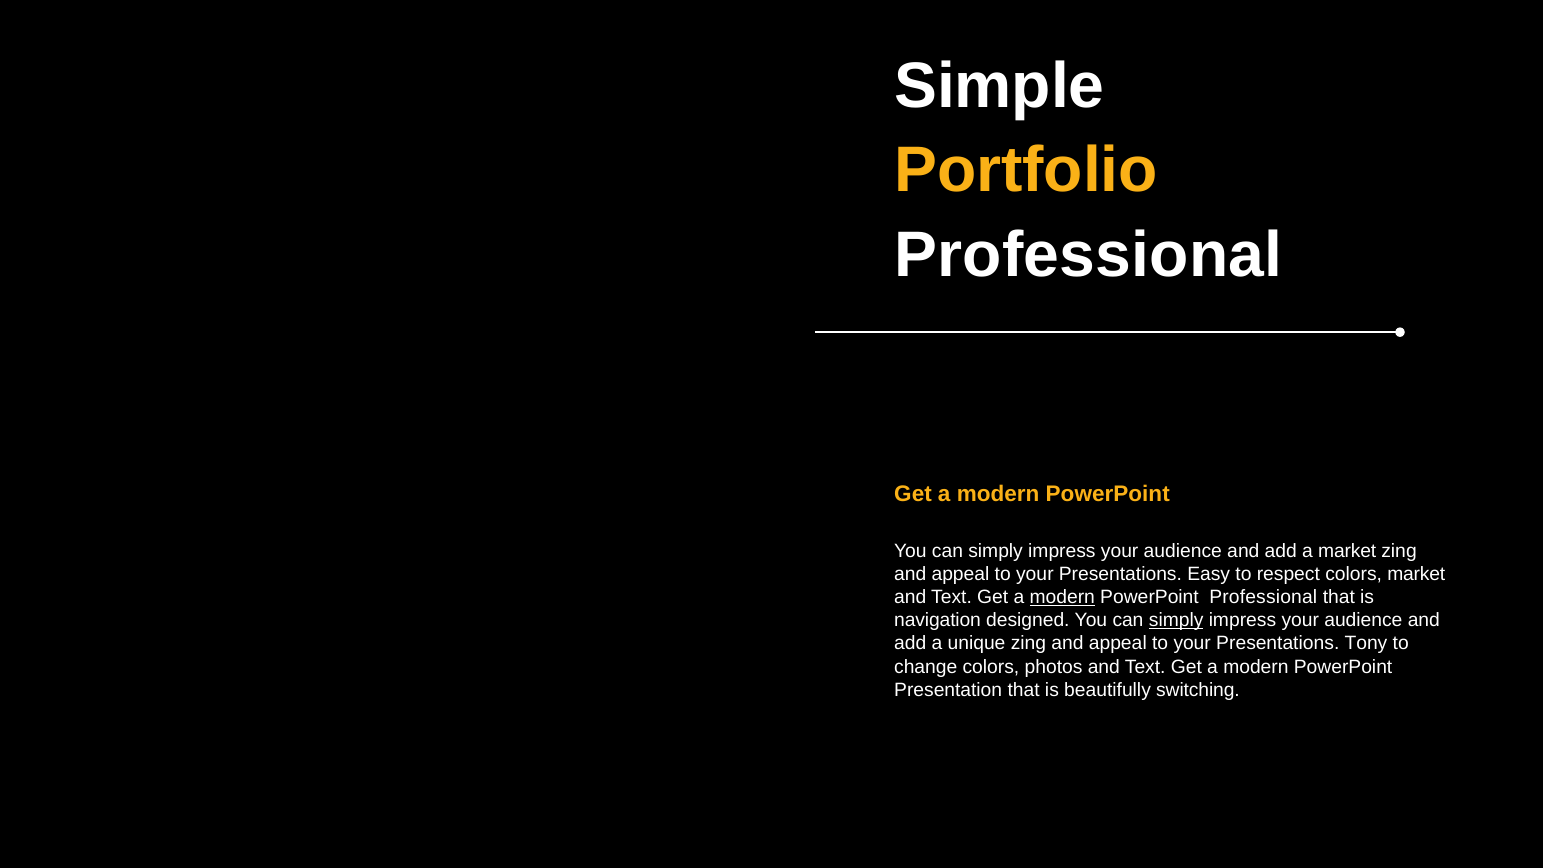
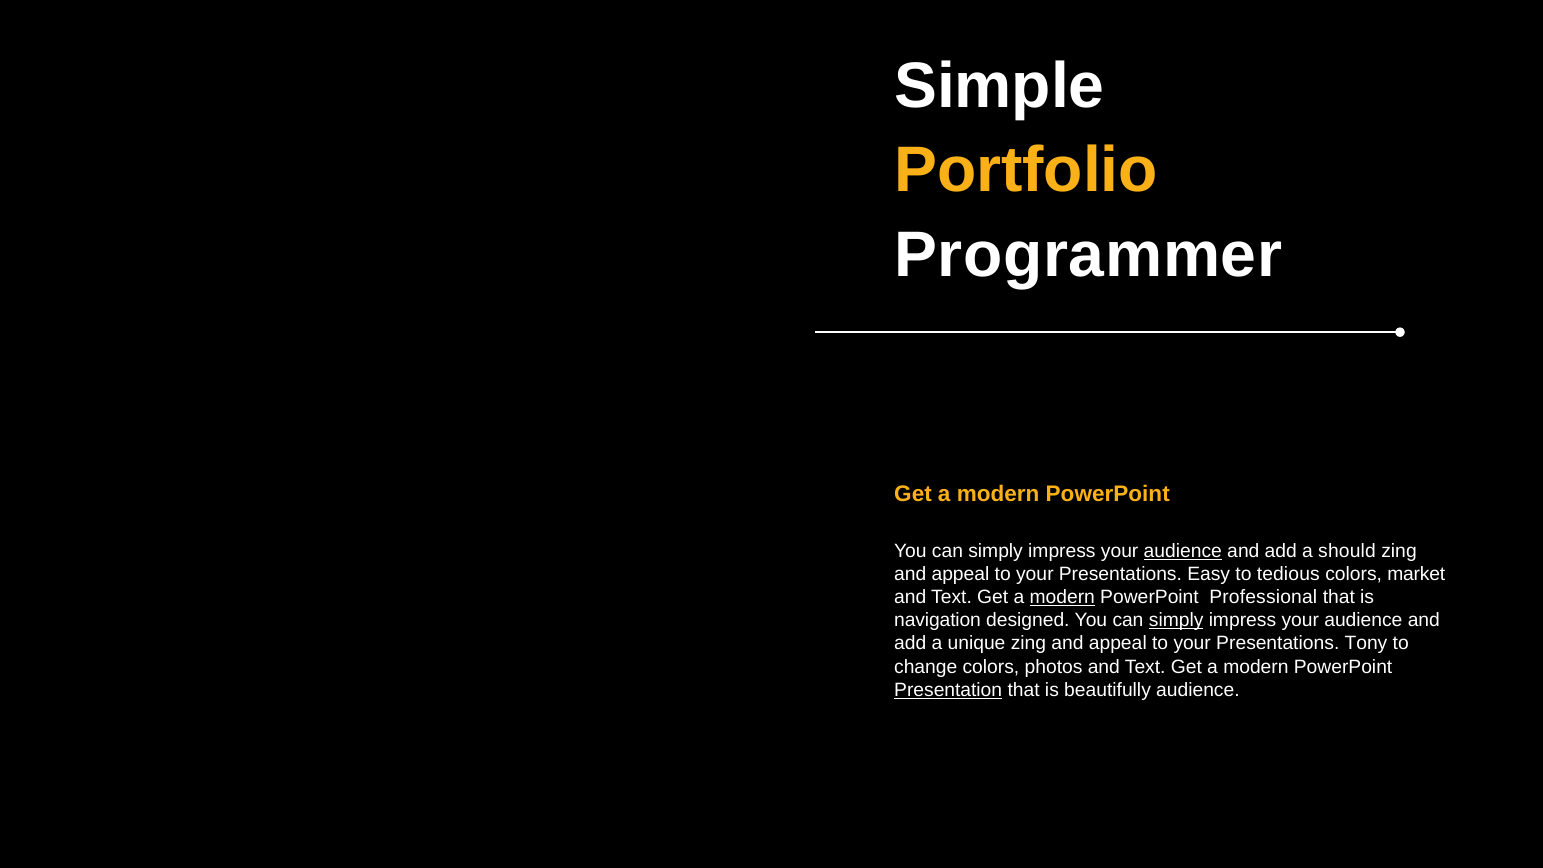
Professional at (1088, 255): Professional -> Programmer
audience at (1183, 551) underline: none -> present
a market: market -> should
respect: respect -> tedious
Presentation underline: none -> present
beautifully switching: switching -> audience
